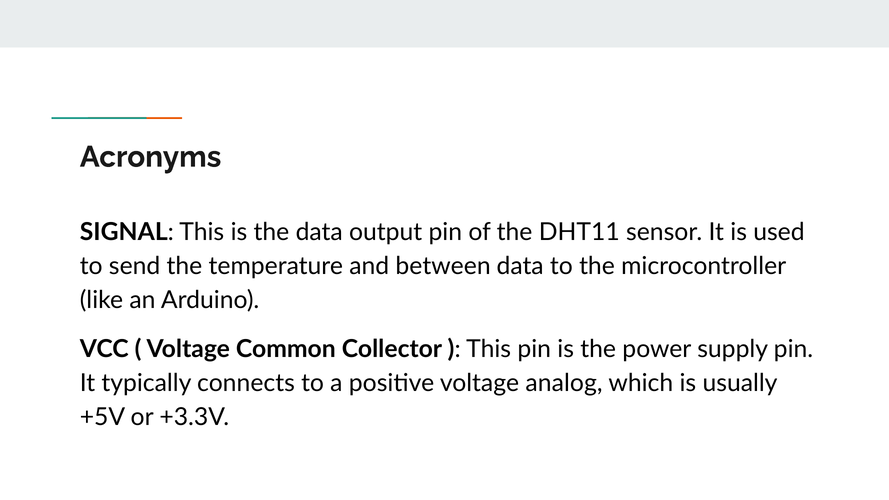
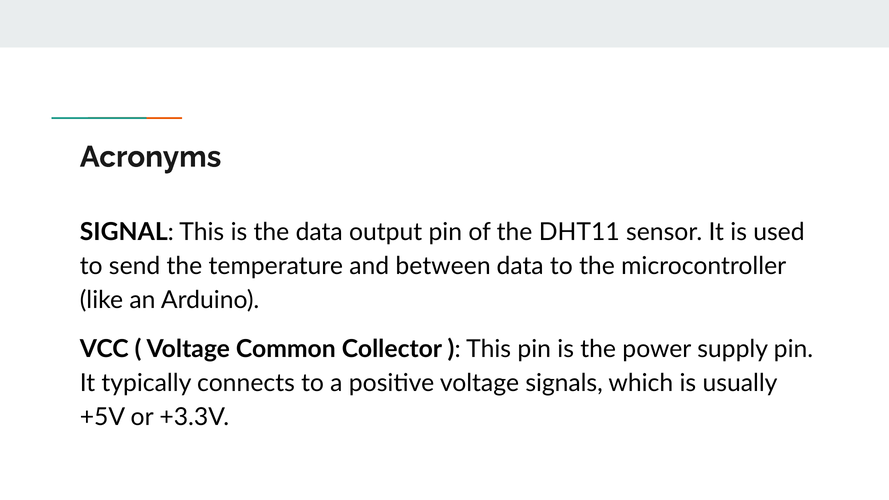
analog: analog -> signals
